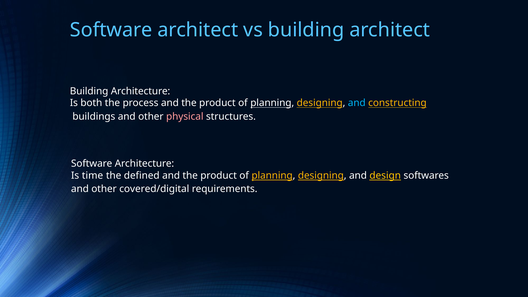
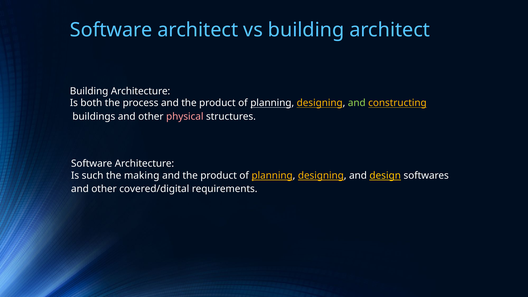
and at (357, 103) colour: light blue -> light green
time: time -> such
defined: defined -> making
